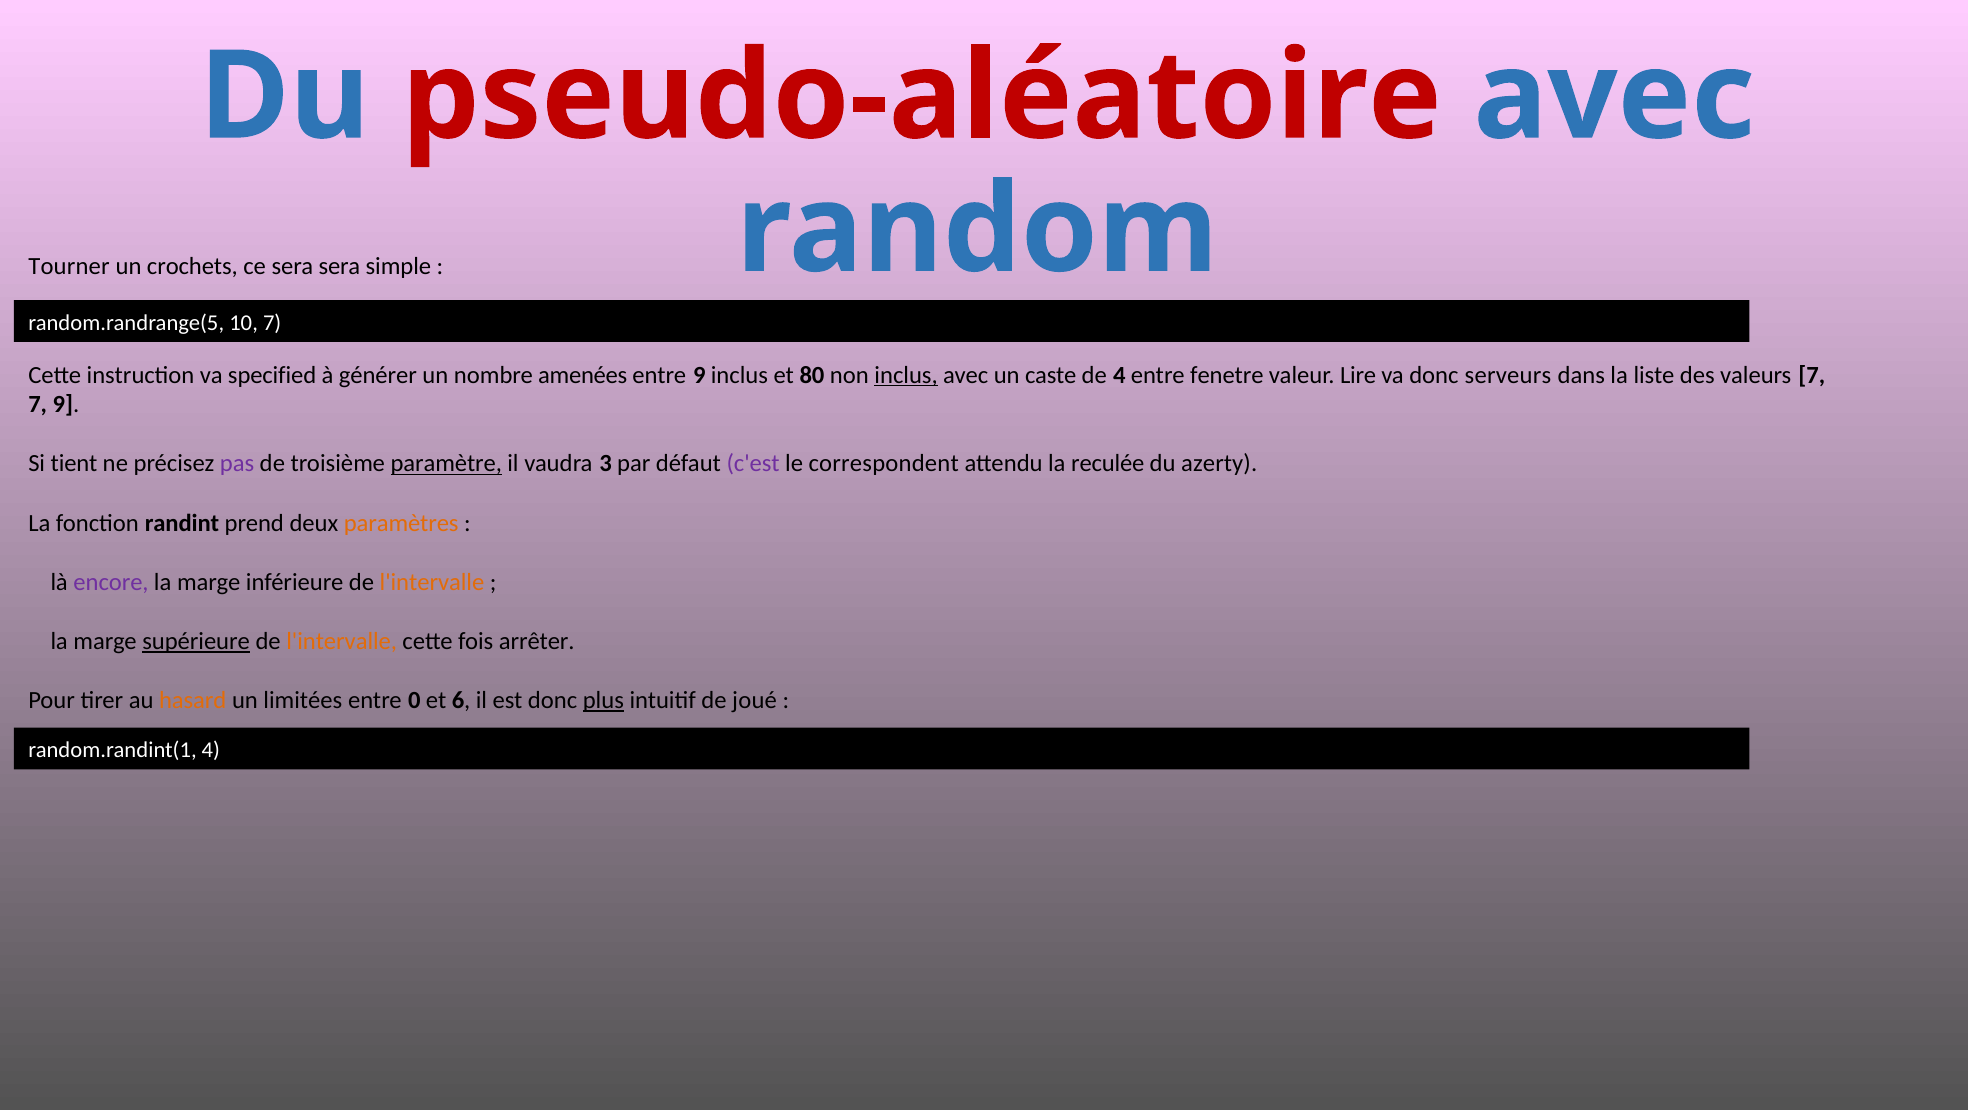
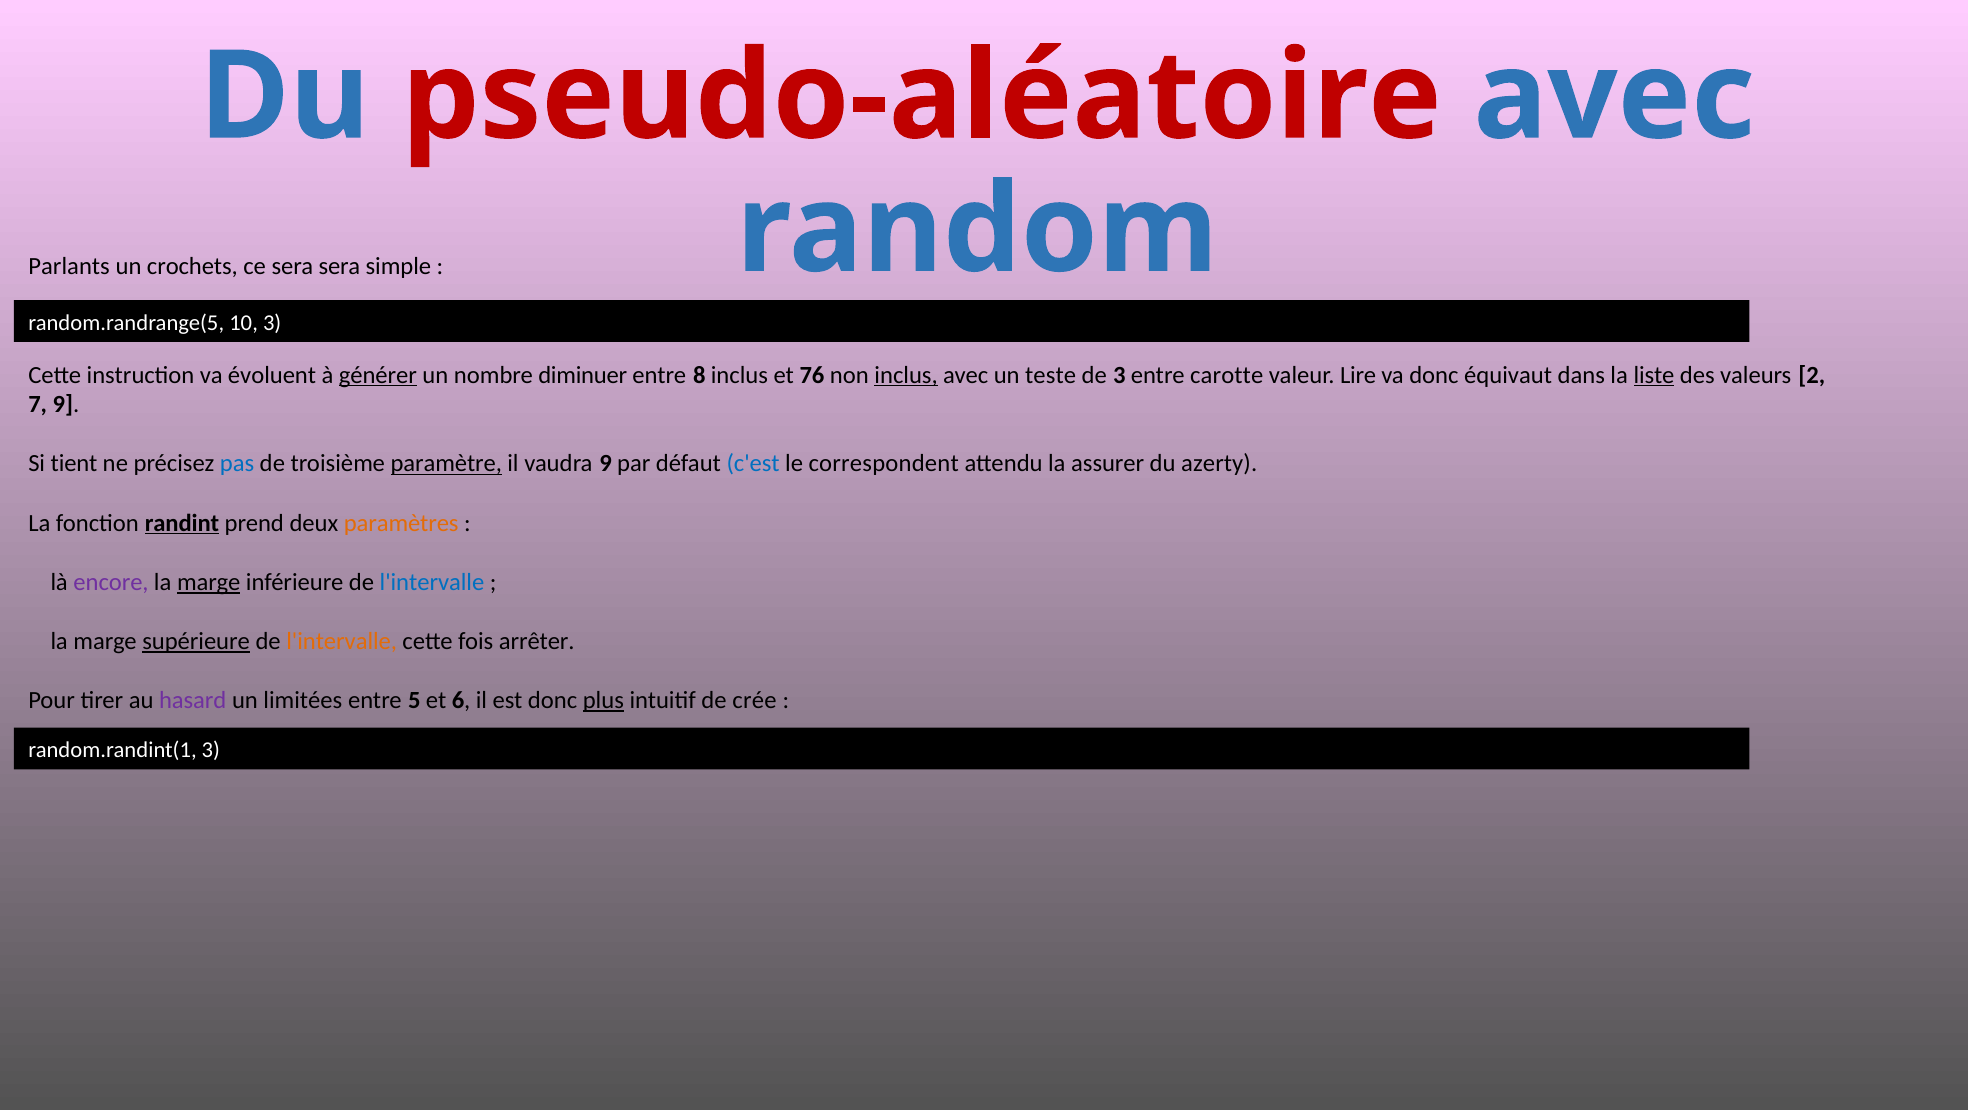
Tourner: Tourner -> Parlants
10 7: 7 -> 3
specified: specified -> évoluent
générer underline: none -> present
amenées: amenées -> diminuer
entre 9: 9 -> 8
80: 80 -> 76
caste: caste -> teste
de 4: 4 -> 3
fenetre: fenetre -> carotte
serveurs: serveurs -> équivaut
liste underline: none -> present
valeurs 7: 7 -> 2
pas colour: purple -> blue
vaudra 3: 3 -> 9
c'est colour: purple -> blue
reculée: reculée -> assurer
randint underline: none -> present
marge at (209, 582) underline: none -> present
l'intervalle at (432, 582) colour: orange -> blue
hasard colour: orange -> purple
0: 0 -> 5
joué: joué -> crée
random.randint(1 4: 4 -> 3
